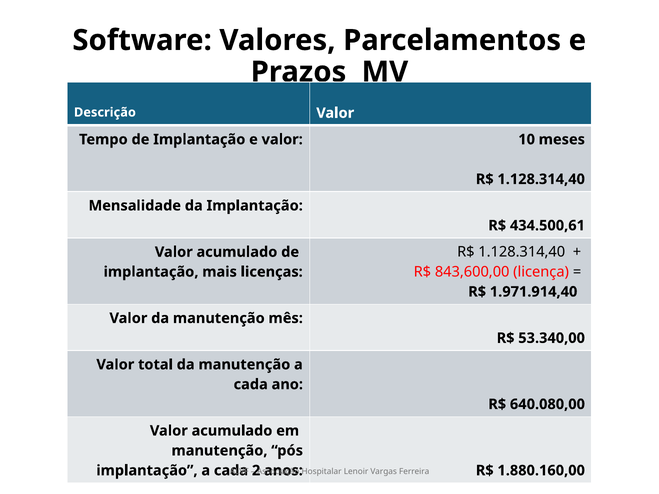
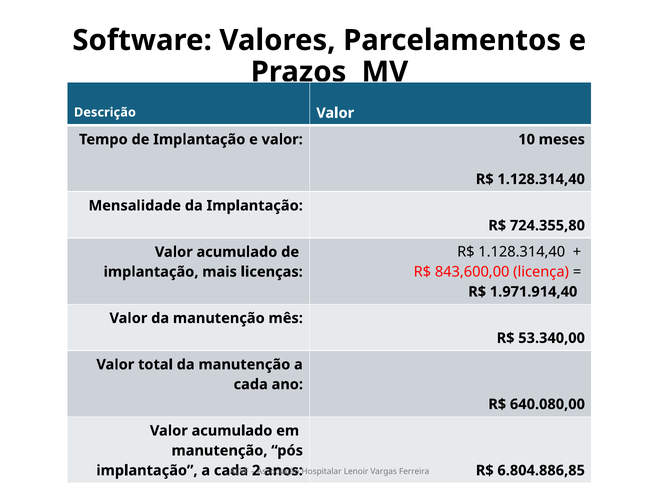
434.500,61: 434.500,61 -> 724.355,80
1.880.160,00: 1.880.160,00 -> 6.804.886,85
